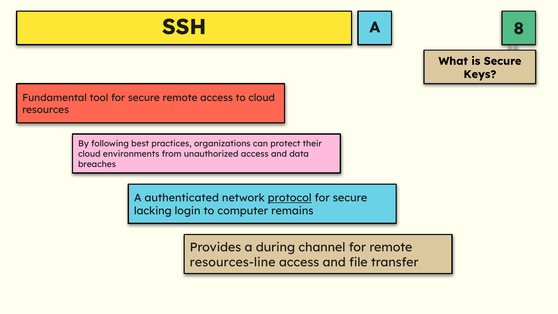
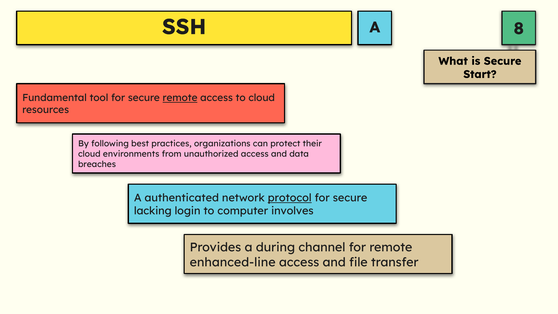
Keys: Keys -> Start
remote at (180, 98) underline: none -> present
remains: remains -> involves
resources-line: resources-line -> enhanced-line
